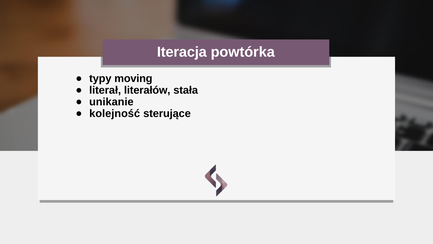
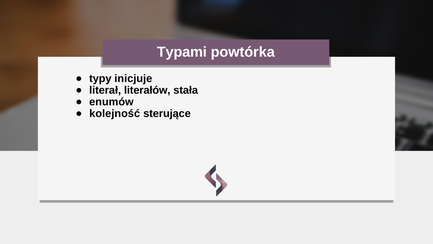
Iteracja: Iteracja -> Typami
moving: moving -> inicjuje
unikanie: unikanie -> enumów
